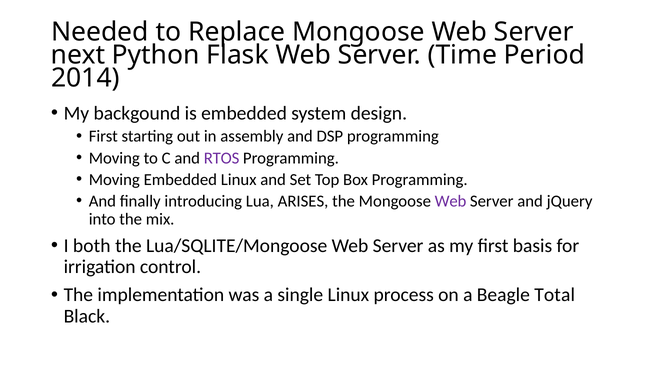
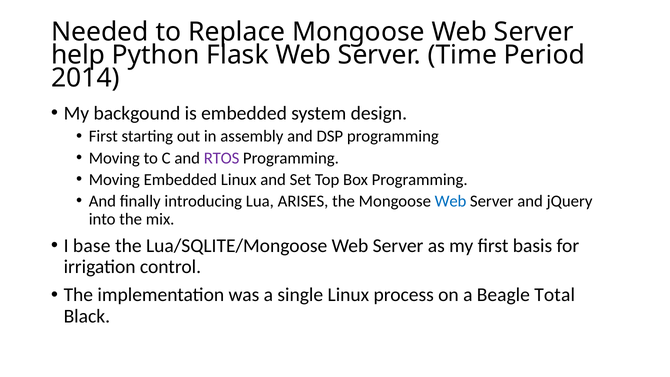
next: next -> help
Web at (451, 201) colour: purple -> blue
both: both -> base
